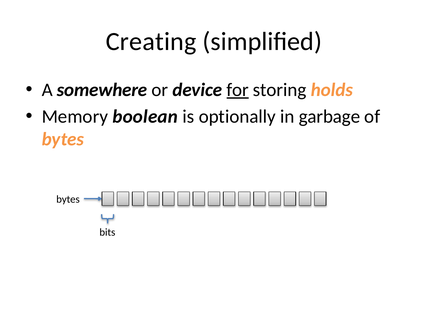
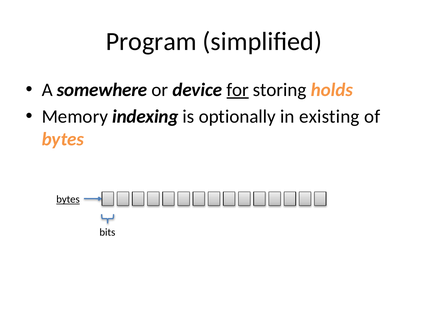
Creating: Creating -> Program
boolean: boolean -> indexing
garbage: garbage -> existing
bytes at (68, 199) underline: none -> present
